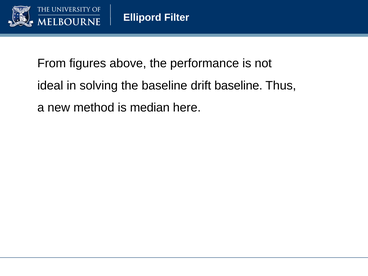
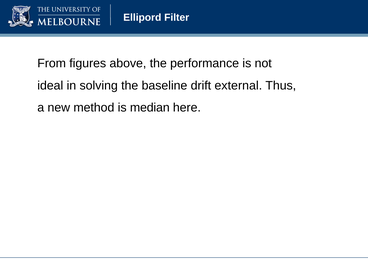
drift baseline: baseline -> external
